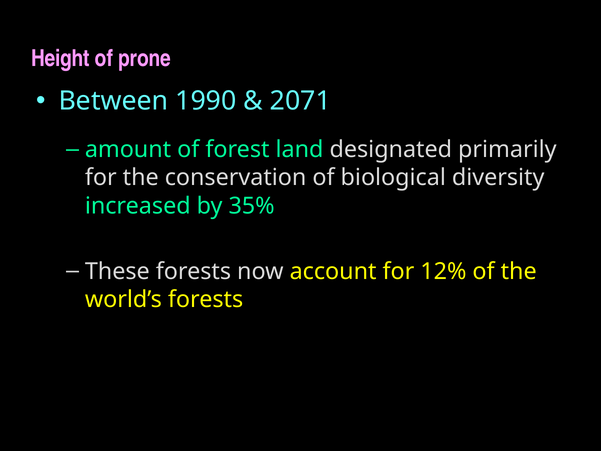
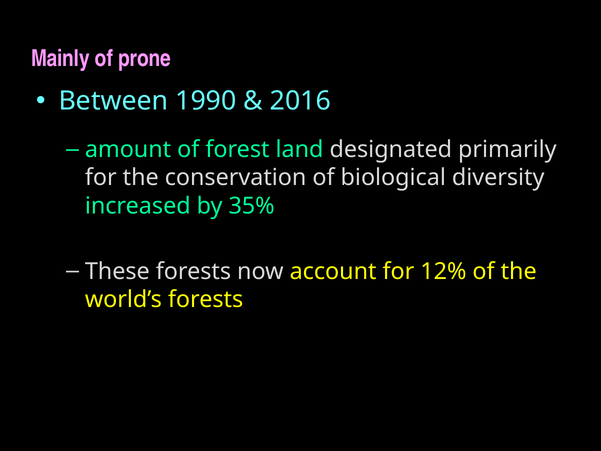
Height: Height -> Mainly
2071: 2071 -> 2016
